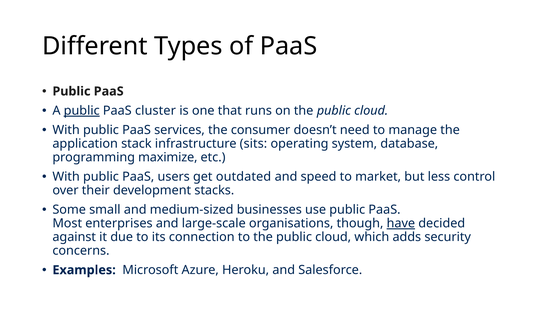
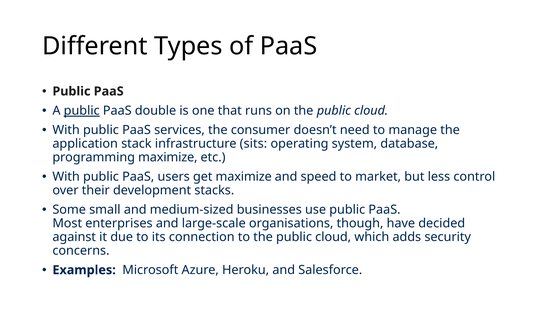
cluster: cluster -> double
get outdated: outdated -> maximize
have underline: present -> none
